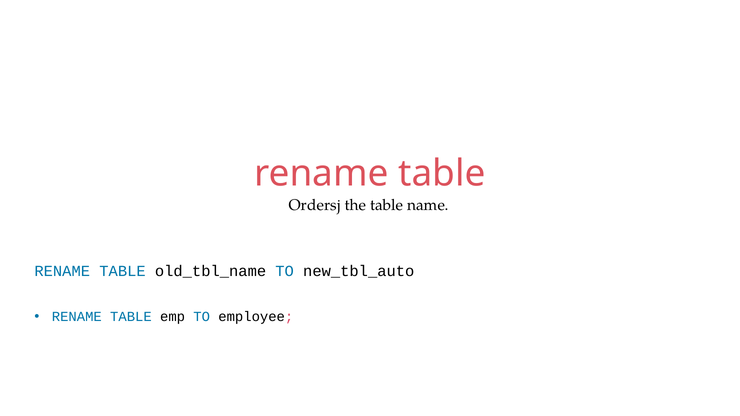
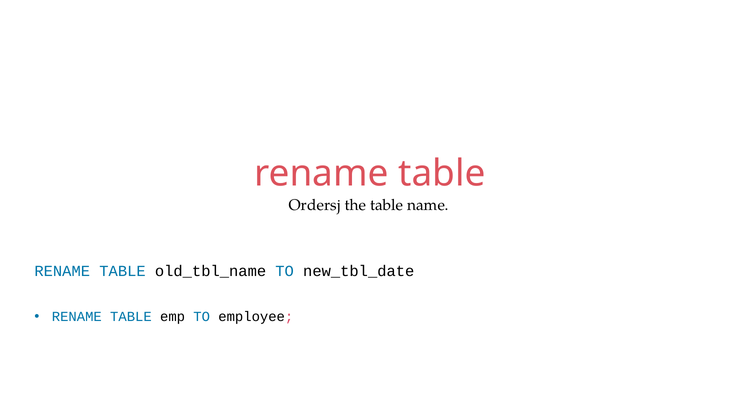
new_tbl_auto: new_tbl_auto -> new_tbl_date
